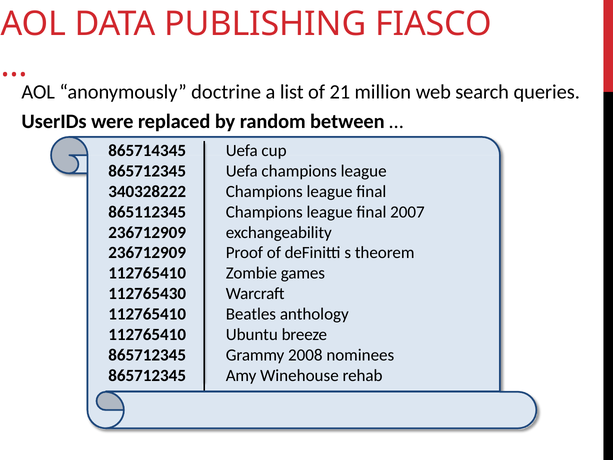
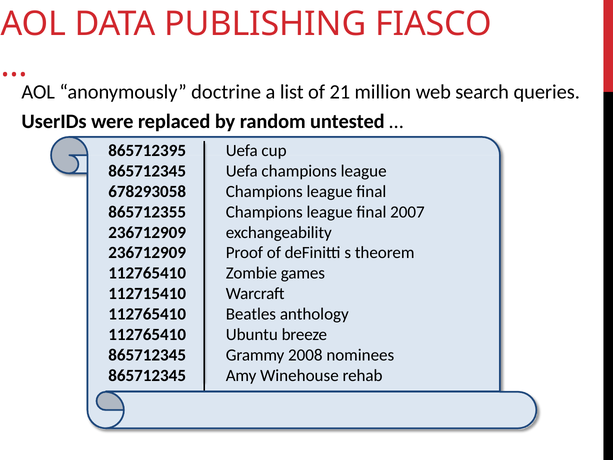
between: between -> untested
865714345: 865714345 -> 865712395
340328222: 340328222 -> 678293058
865112345: 865112345 -> 865712355
112765430: 112765430 -> 112715410
